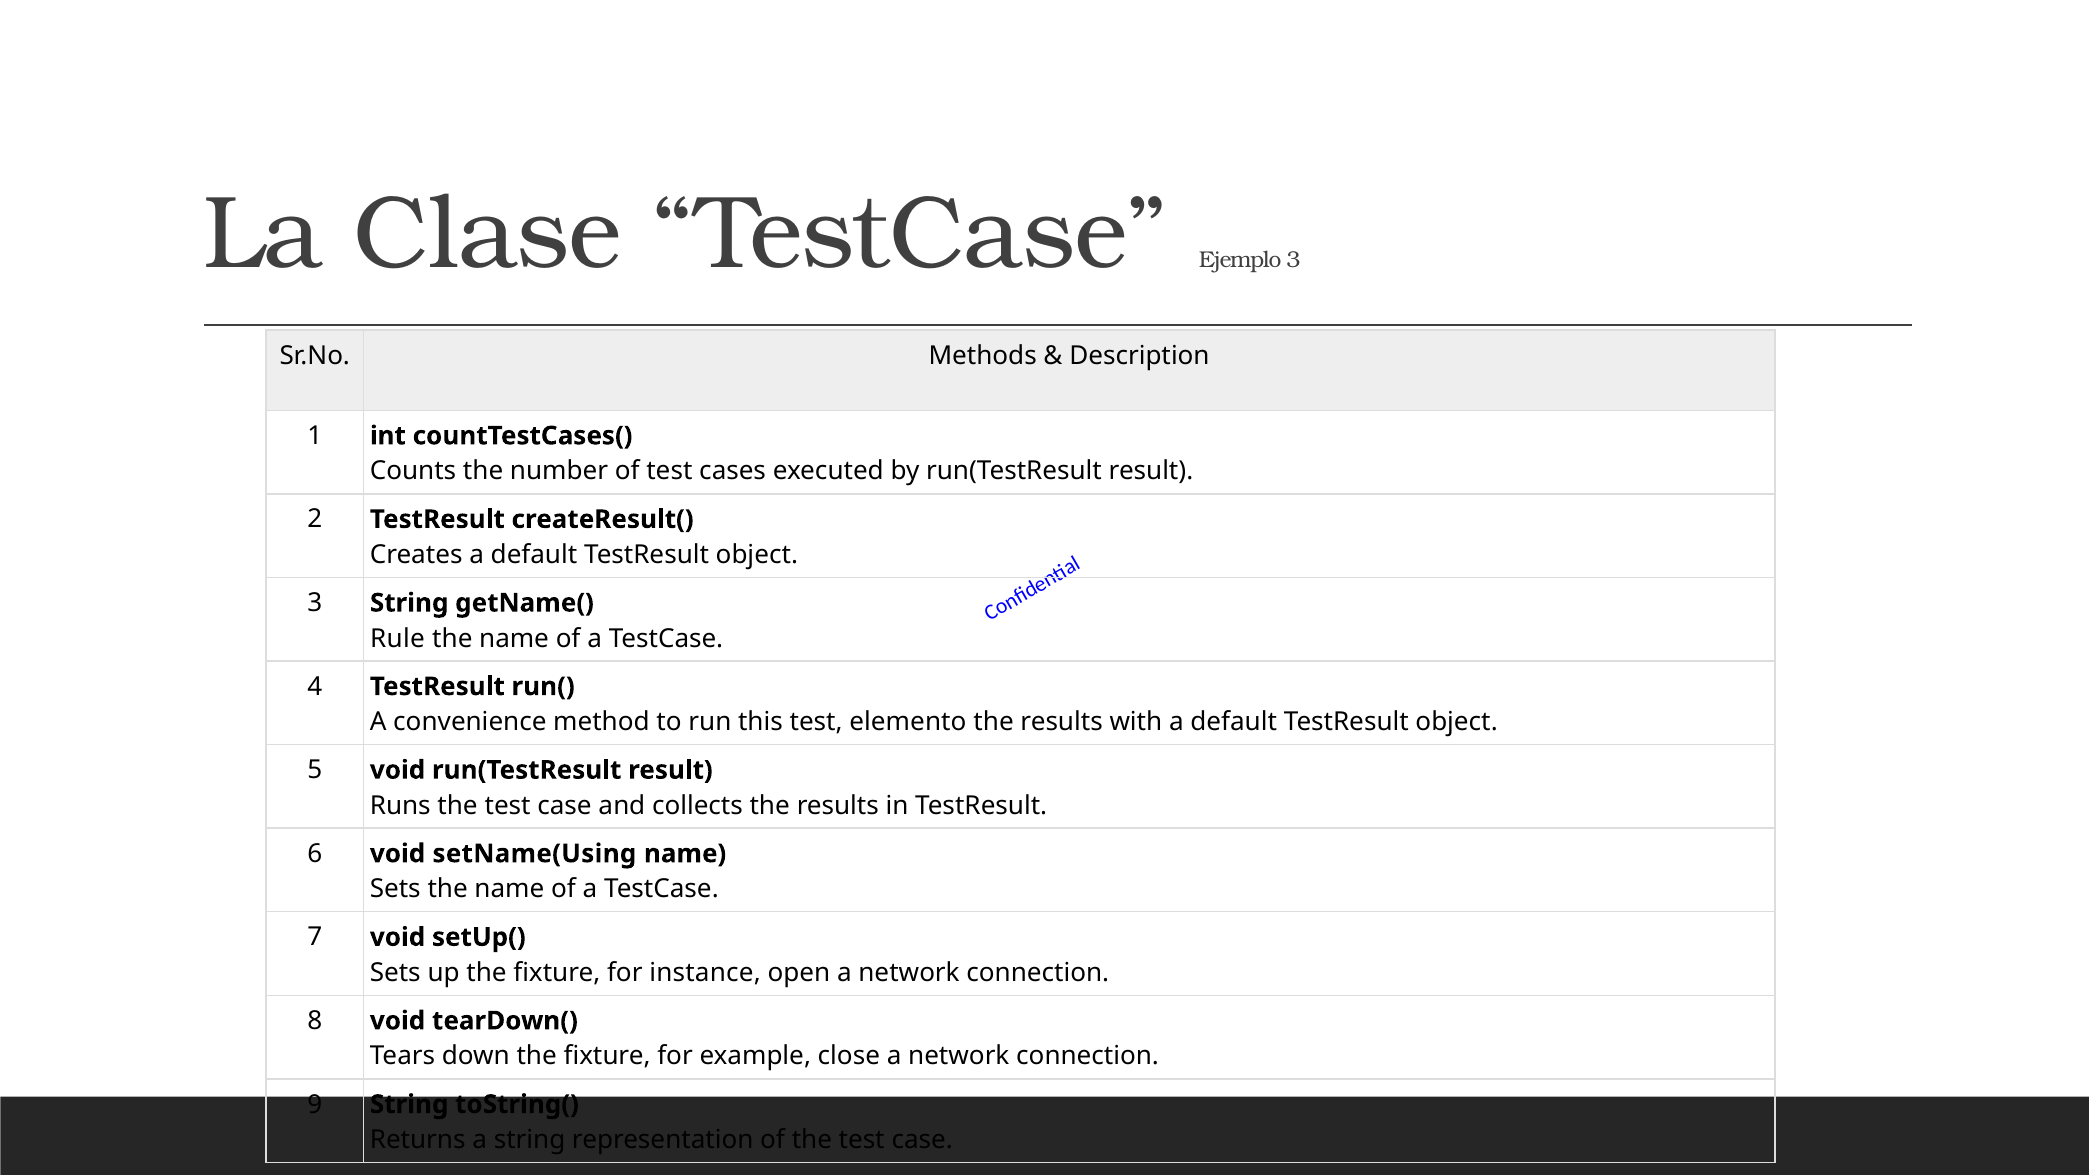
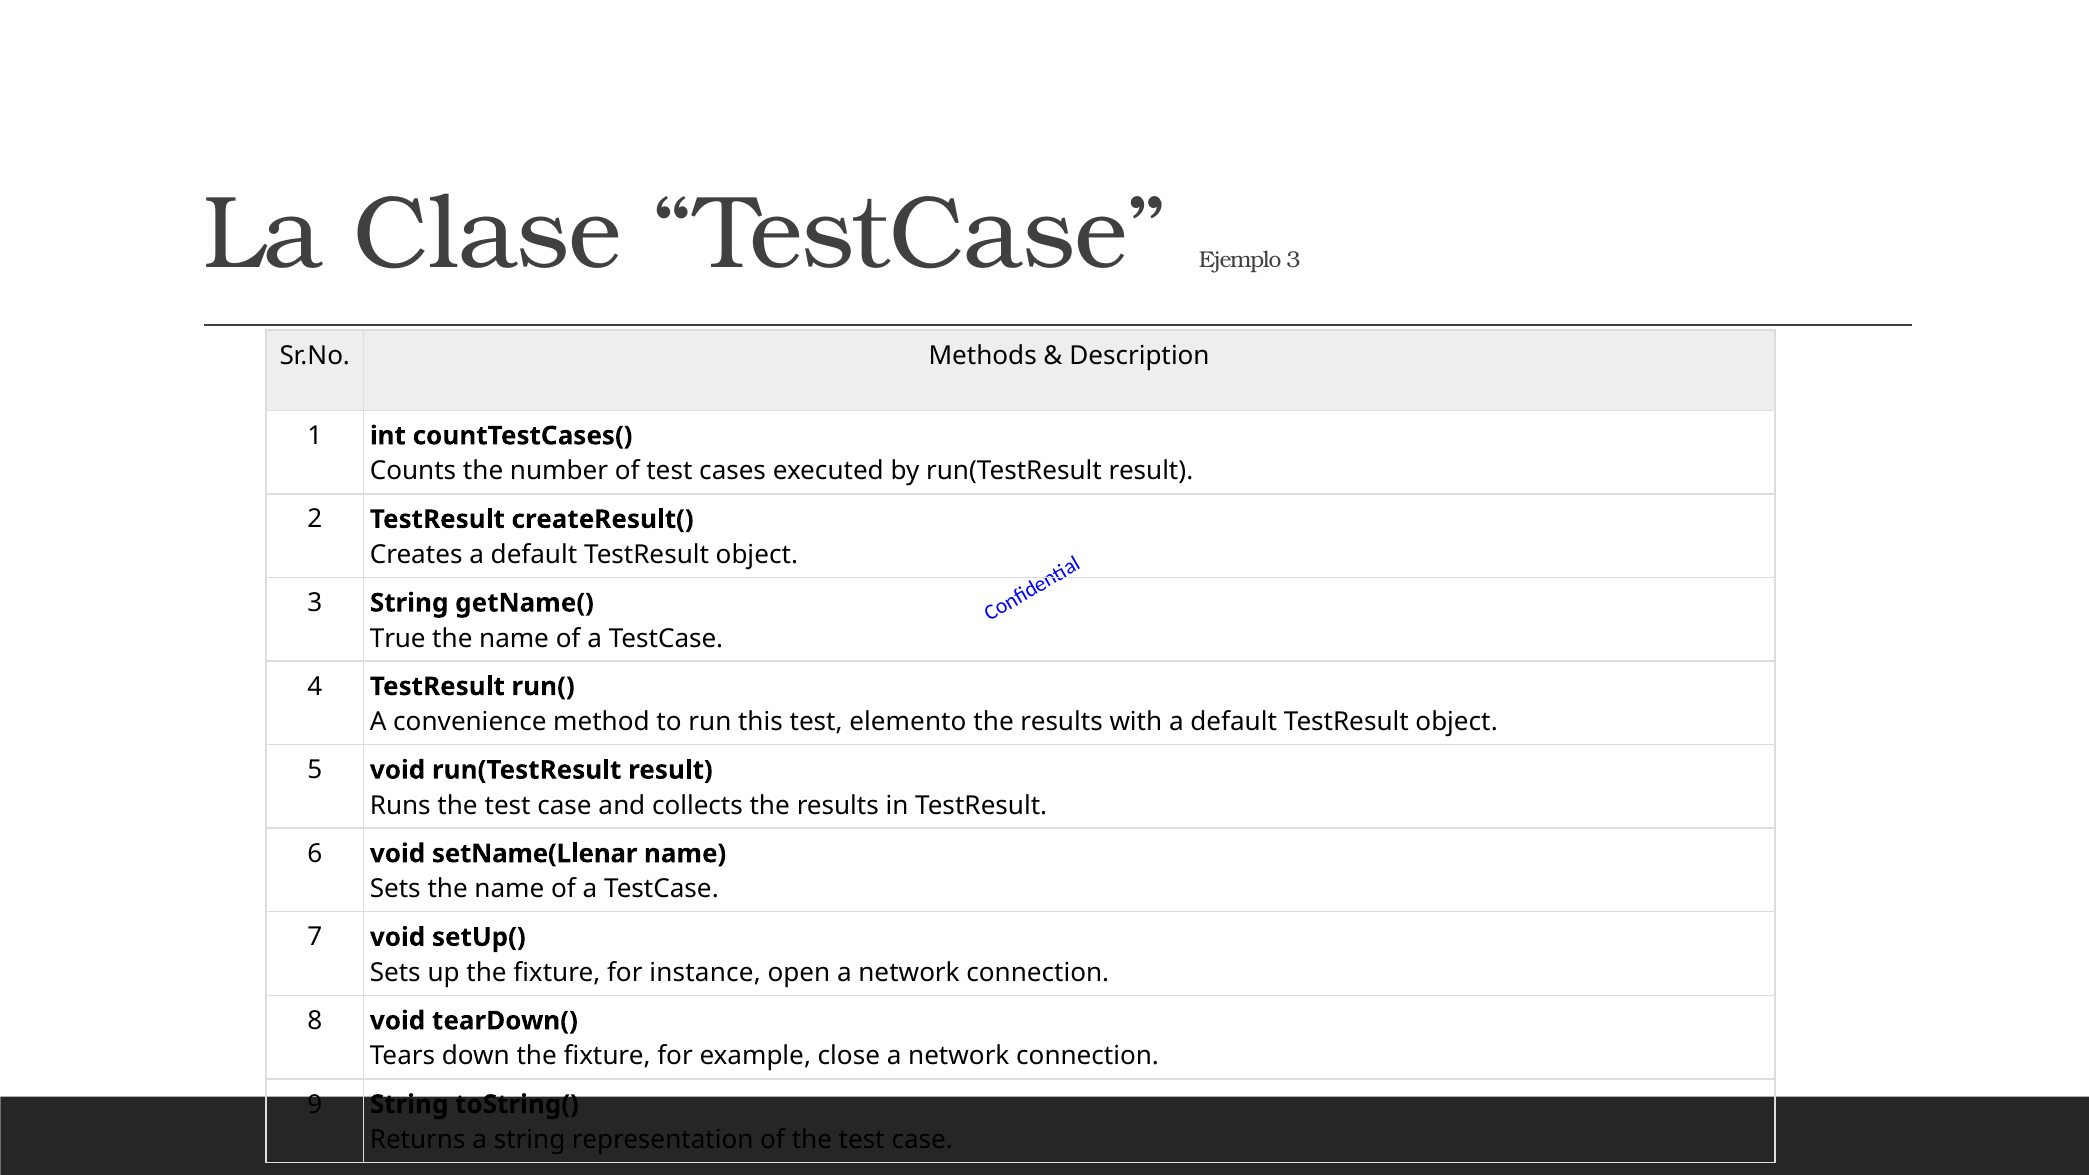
Rule: Rule -> True
setName(Using: setName(Using -> setName(Llenar
